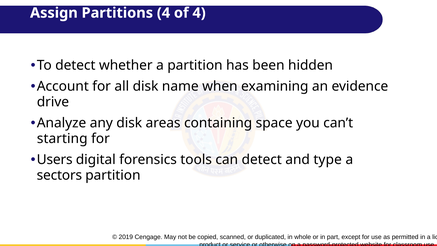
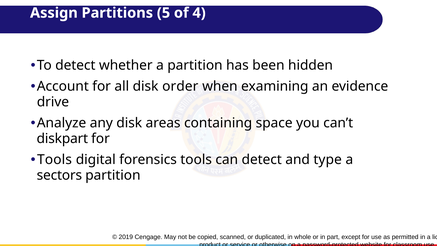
Partitions 4: 4 -> 5
name: name -> order
starting: starting -> diskpart
Users at (55, 160): Users -> Tools
